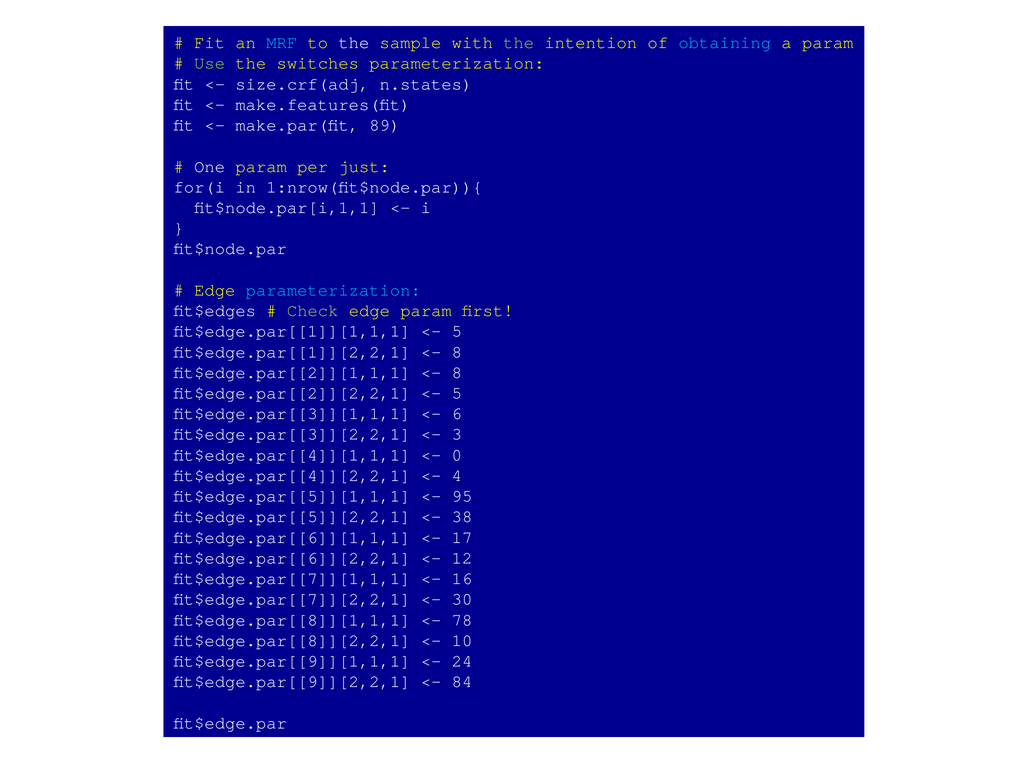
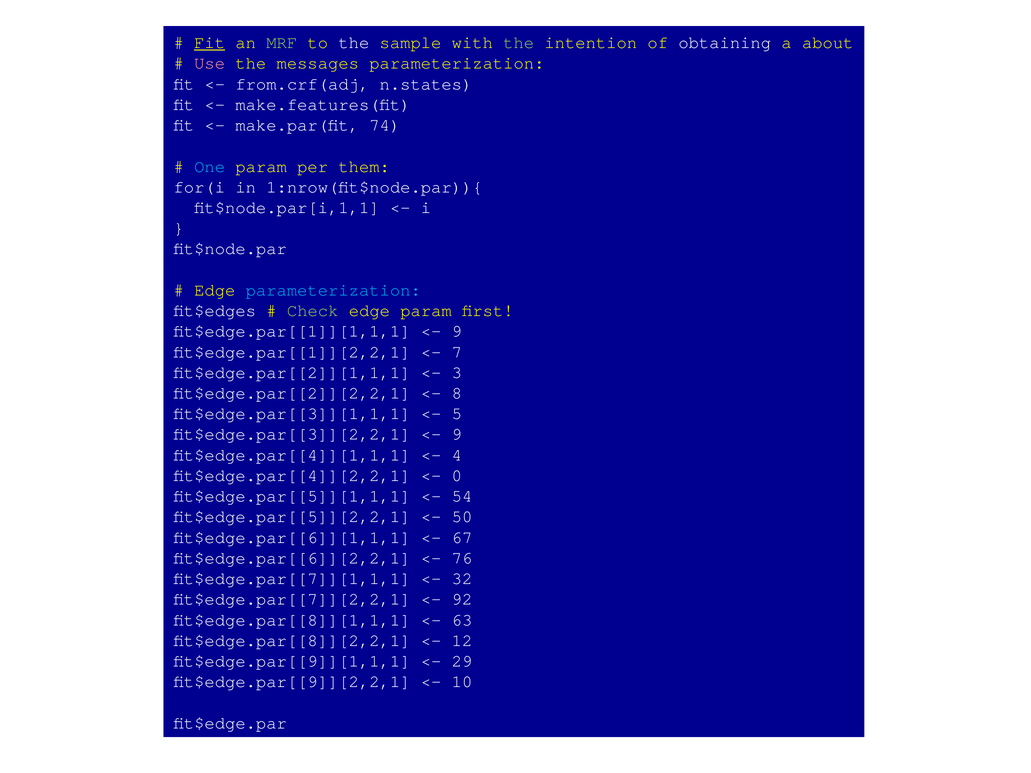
Fit at (210, 43) underline: none -> present
MRF colour: light blue -> light green
obtaining colour: light blue -> white
a param: param -> about
Use colour: light green -> pink
switches: switches -> messages
size.crf(adj: size.crf(adj -> from.crf(adj
89: 89 -> 74
One colour: white -> light blue
just: just -> them
5 at (457, 331): 5 -> 9
8 at (457, 352): 8 -> 7
8 at (457, 373): 8 -> 3
5 at (457, 393): 5 -> 8
6: 6 -> 5
3 at (457, 434): 3 -> 9
0: 0 -> 4
4: 4 -> 0
95: 95 -> 54
38: 38 -> 50
17: 17 -> 67
12: 12 -> 76
16: 16 -> 32
30: 30 -> 92
78: 78 -> 63
10: 10 -> 12
24: 24 -> 29
84: 84 -> 10
